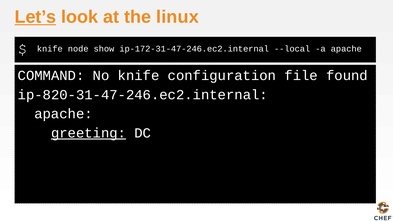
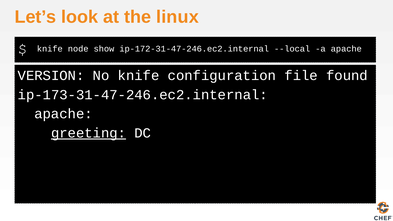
Let’s underline: present -> none
COMMAND: COMMAND -> VERSION
ip-820-31-47-246.ec2.internal: ip-820-31-47-246.ec2.internal -> ip-173-31-47-246.ec2.internal
